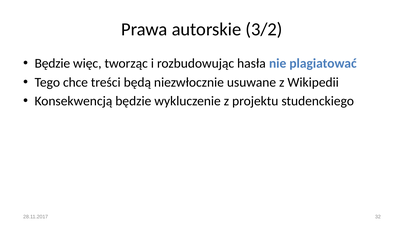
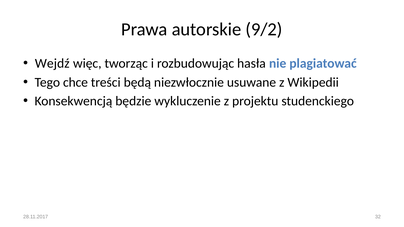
3/2: 3/2 -> 9/2
Będzie at (52, 64): Będzie -> Wejdź
